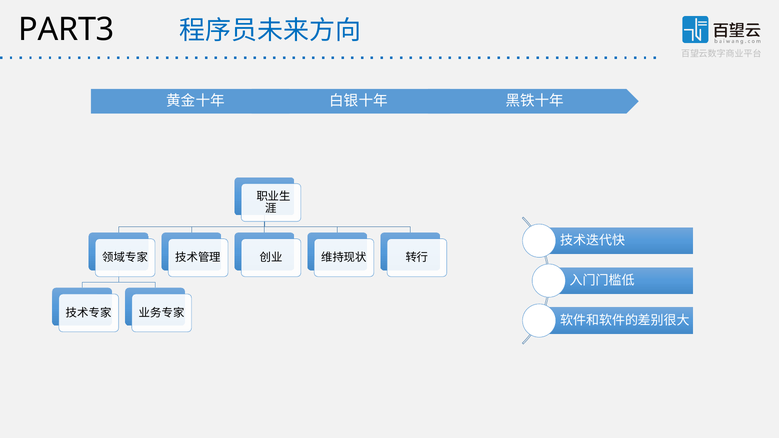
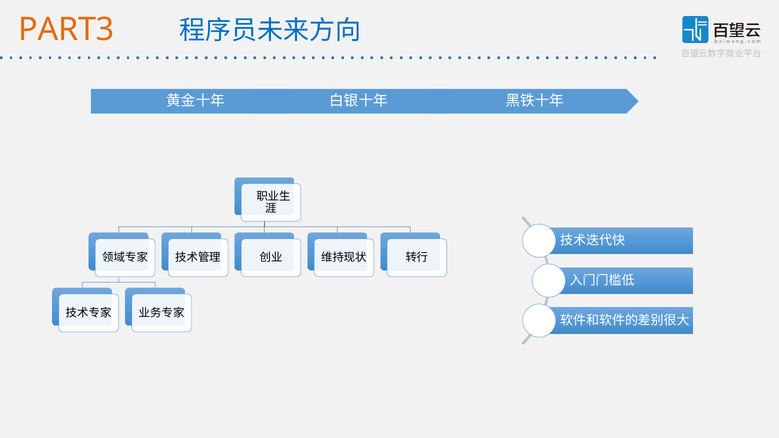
PART3 colour: black -> orange
